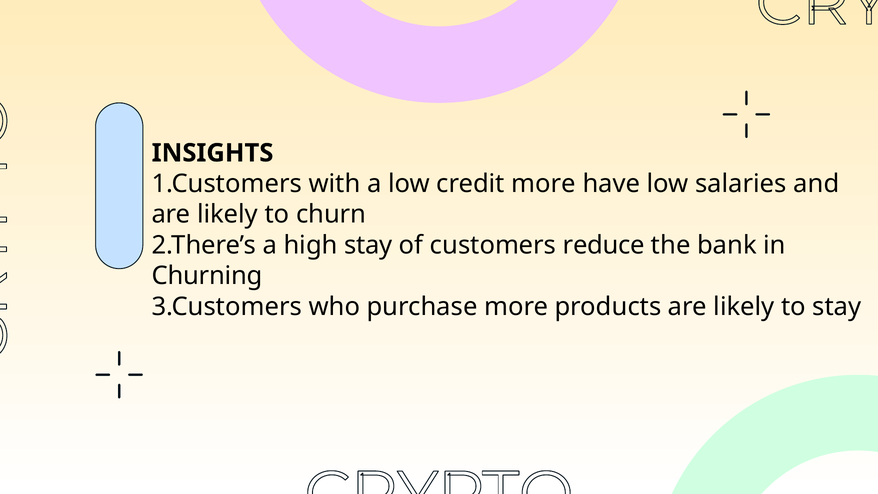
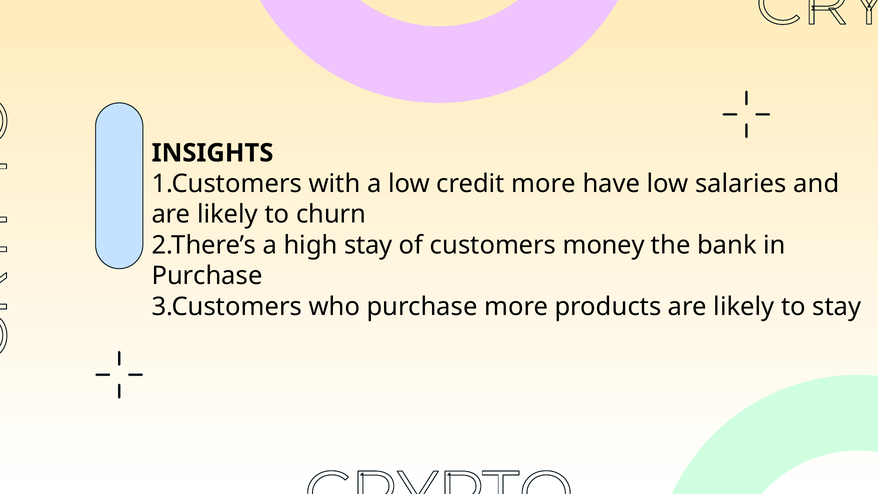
reduce: reduce -> money
Churning at (207, 276): Churning -> Purchase
